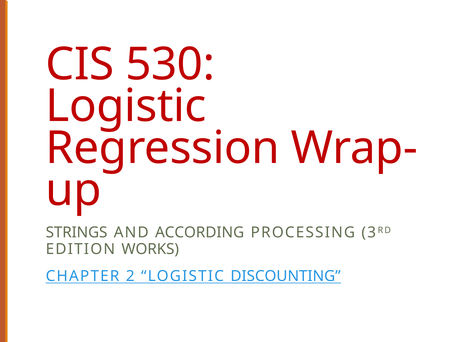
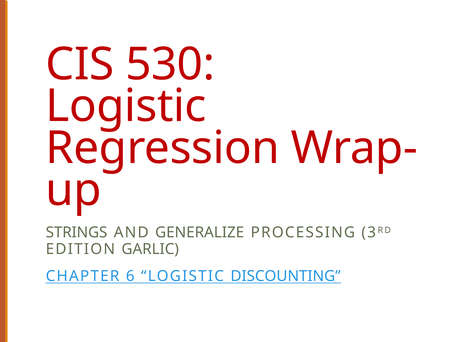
ACCORDING: ACCORDING -> GENERALIZE
WORKS: WORKS -> GARLIC
2: 2 -> 6
